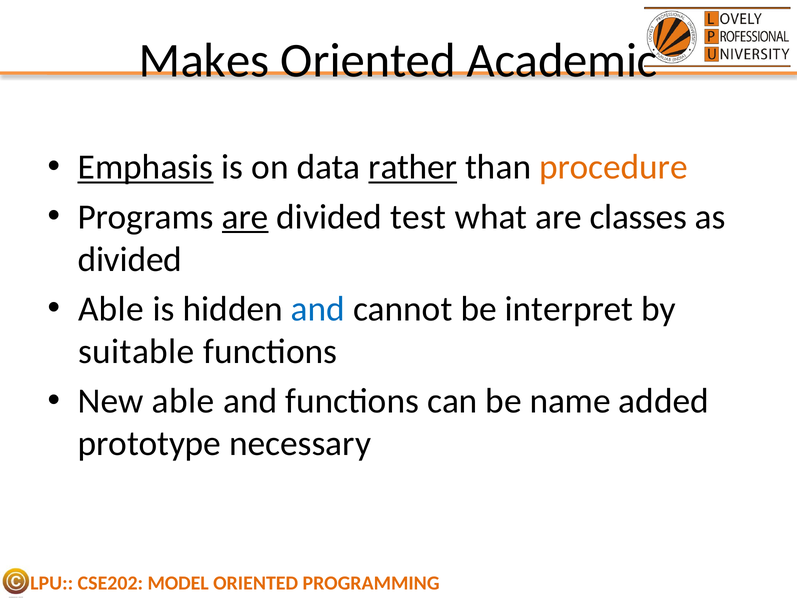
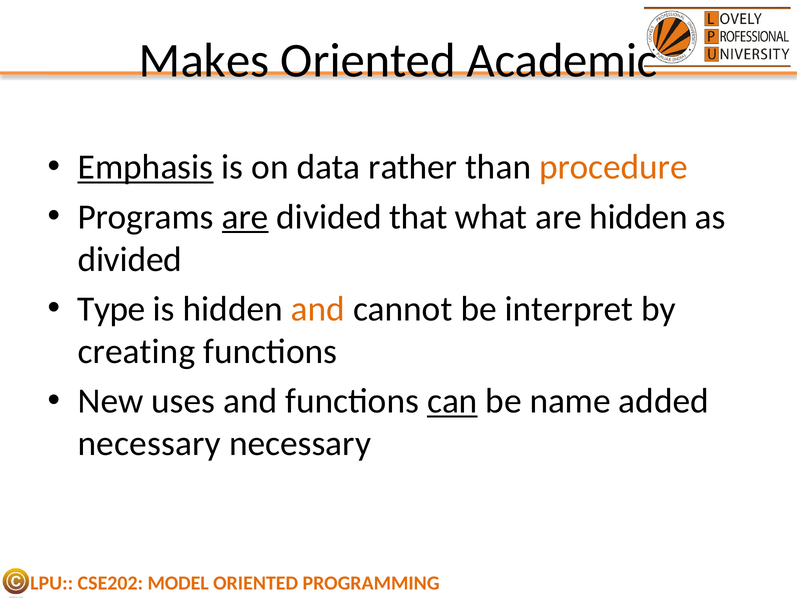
rather underline: present -> none
test: test -> that
are classes: classes -> hidden
Able at (111, 309): Able -> Type
and at (318, 309) colour: blue -> orange
suitable: suitable -> creating
New able: able -> uses
can underline: none -> present
prototype at (149, 444): prototype -> necessary
